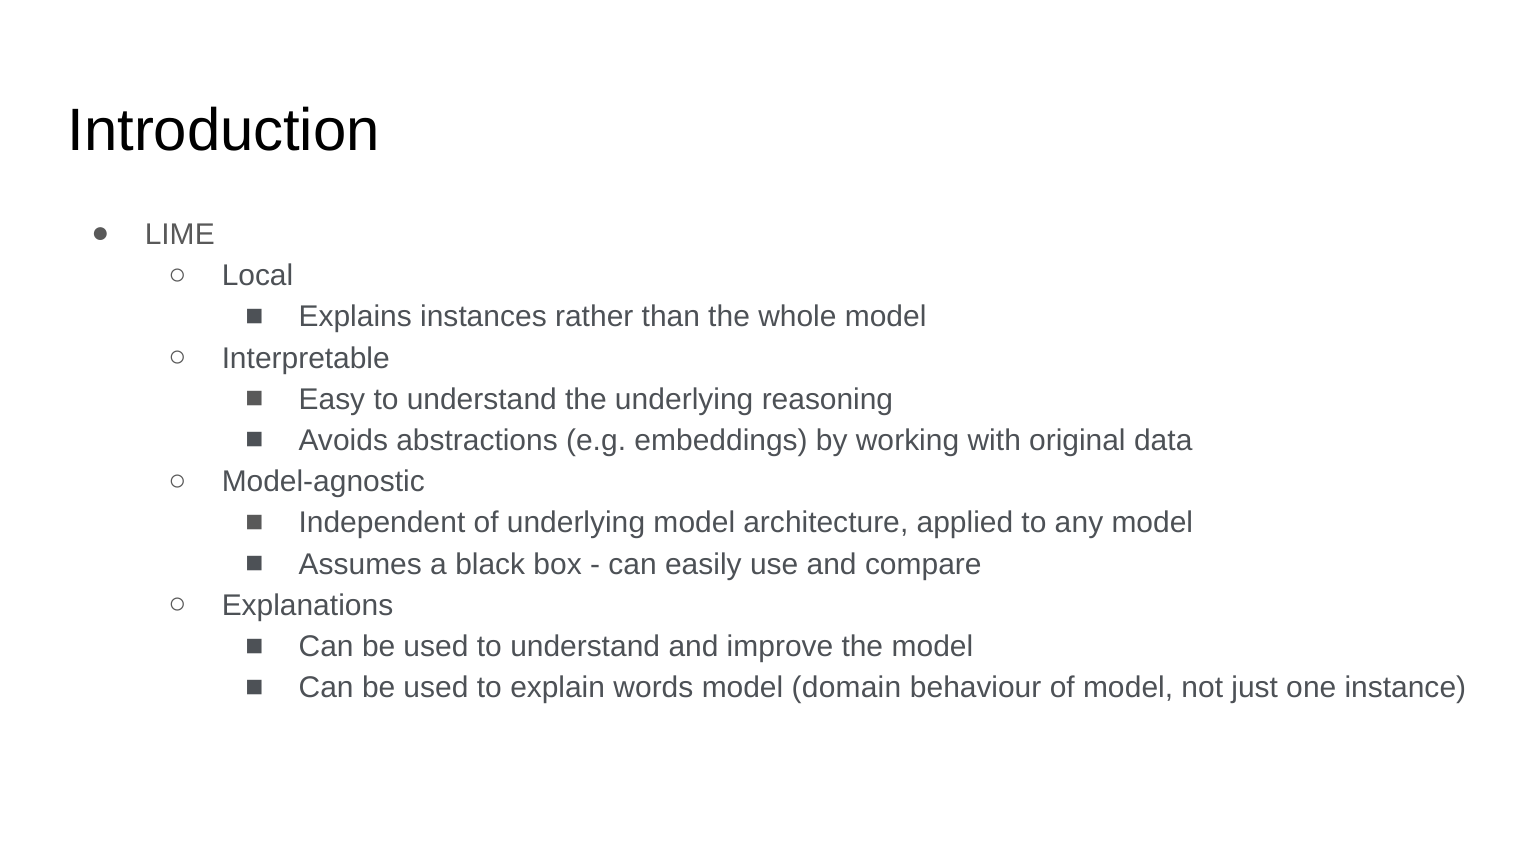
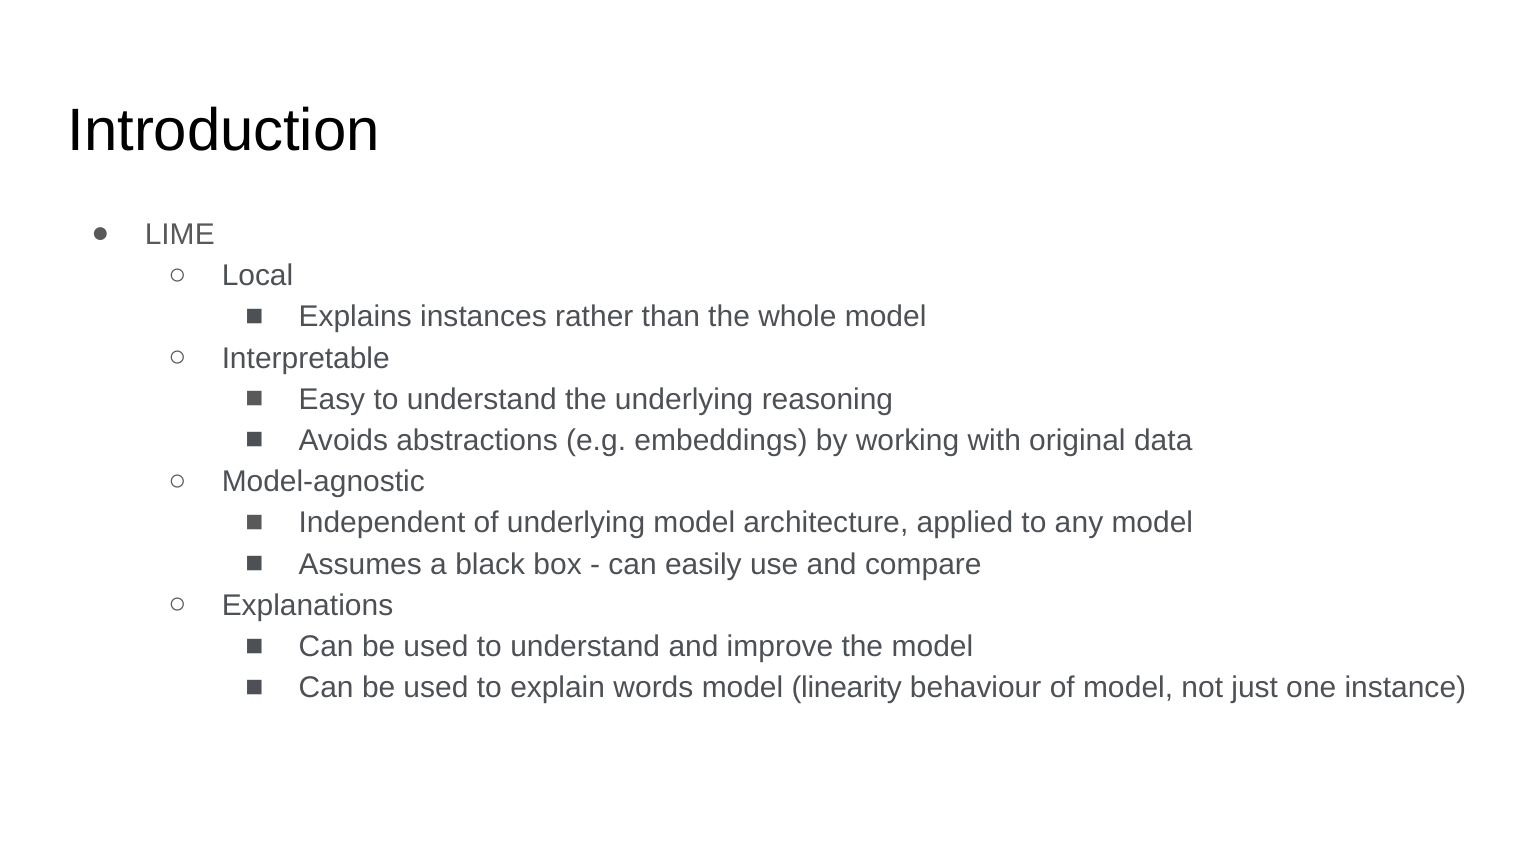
domain: domain -> linearity
